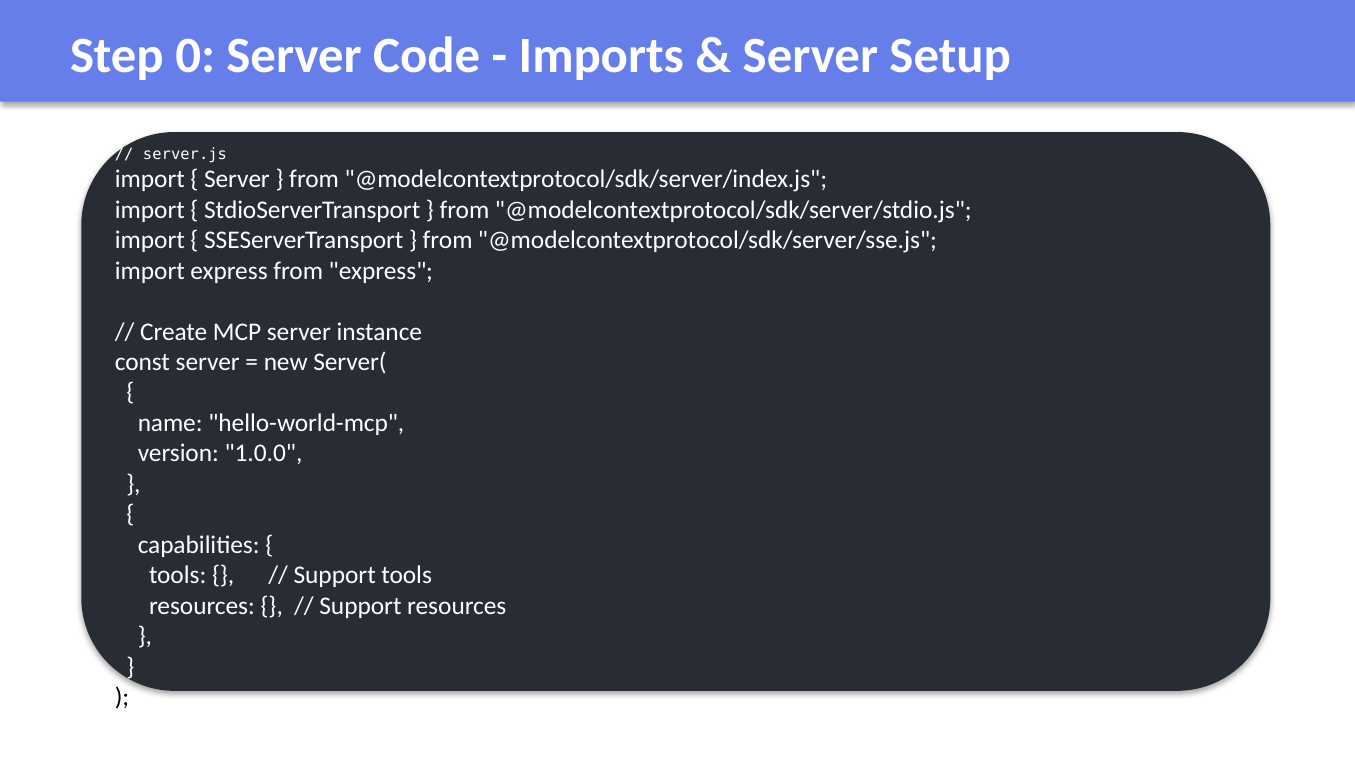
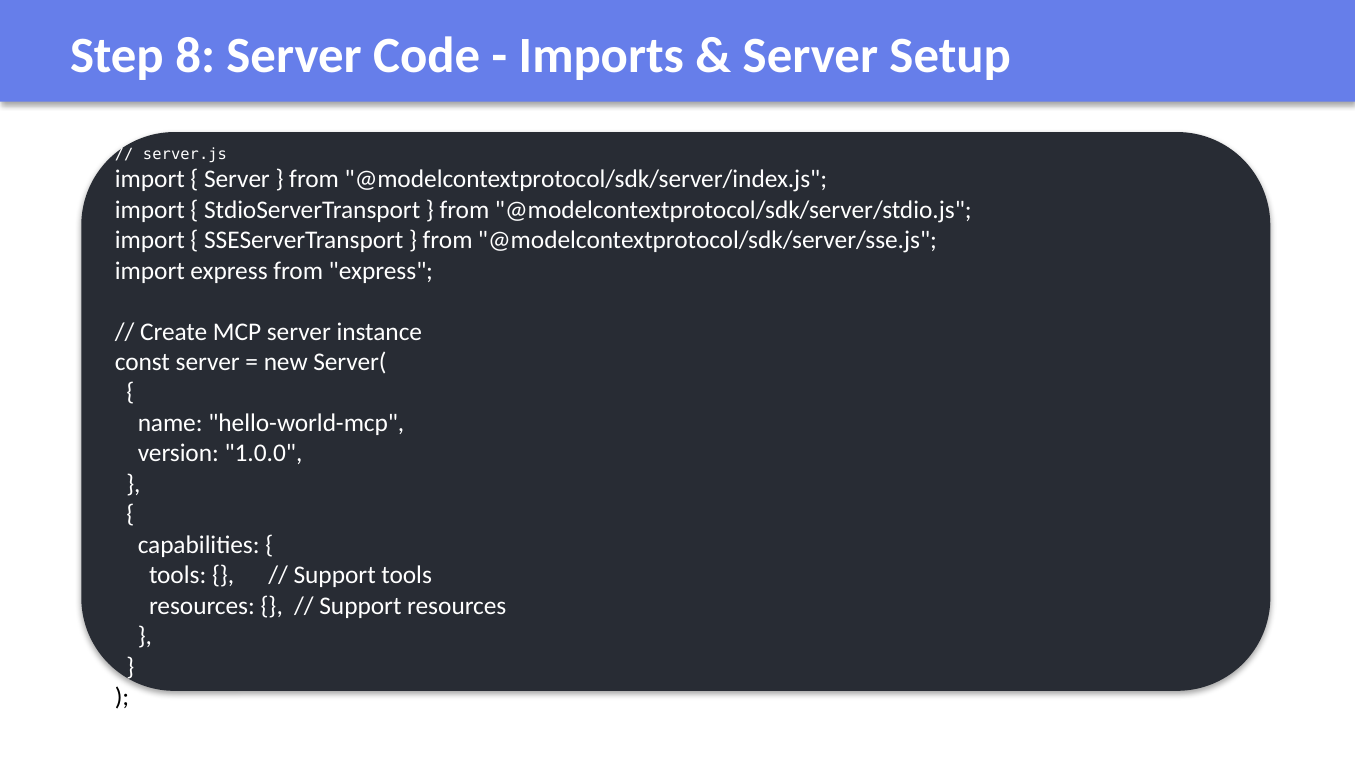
0: 0 -> 8
